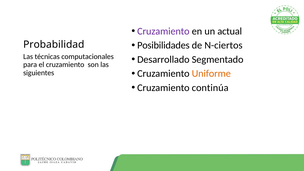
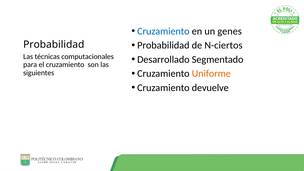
Cruzamiento at (163, 31) colour: purple -> blue
actual: actual -> genes
Posibilidades at (163, 45): Posibilidades -> Probabilidad
continúa: continúa -> devuelve
